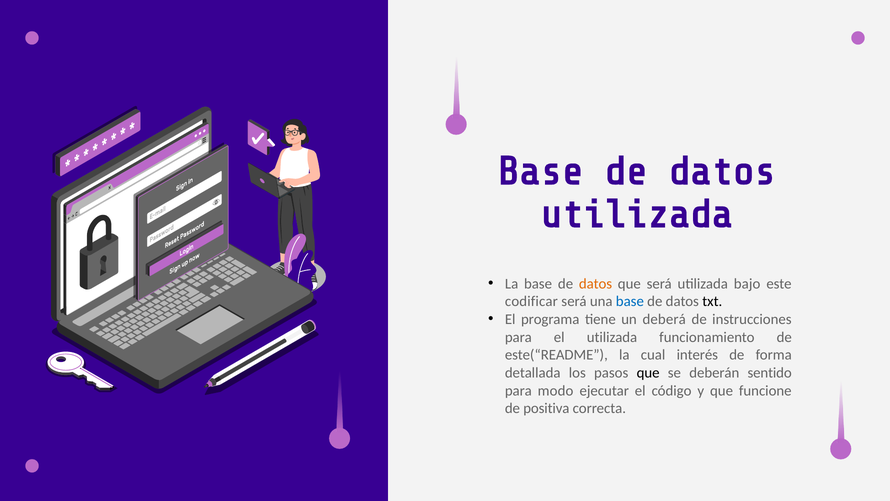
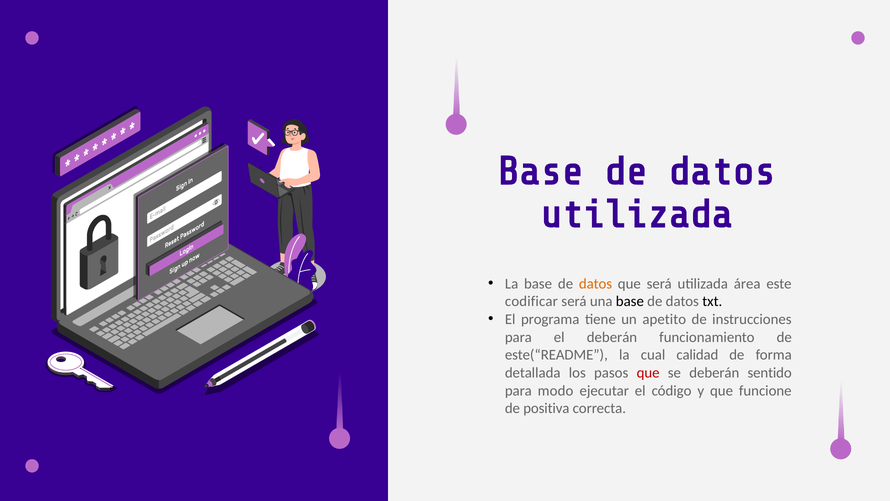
bajo: bajo -> área
base at (630, 301) colour: blue -> black
deberá: deberá -> apetito
el utilizada: utilizada -> deberán
interés: interés -> calidad
que at (648, 373) colour: black -> red
